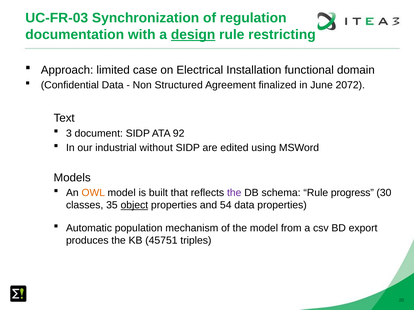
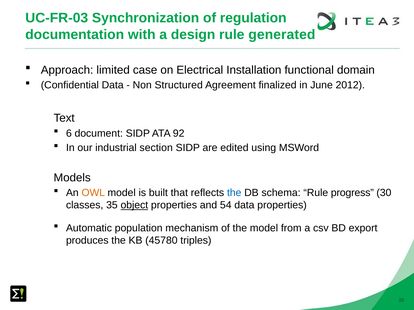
design underline: present -> none
restricting: restricting -> generated
2072: 2072 -> 2012
3: 3 -> 6
without: without -> section
the at (234, 193) colour: purple -> blue
45751: 45751 -> 45780
